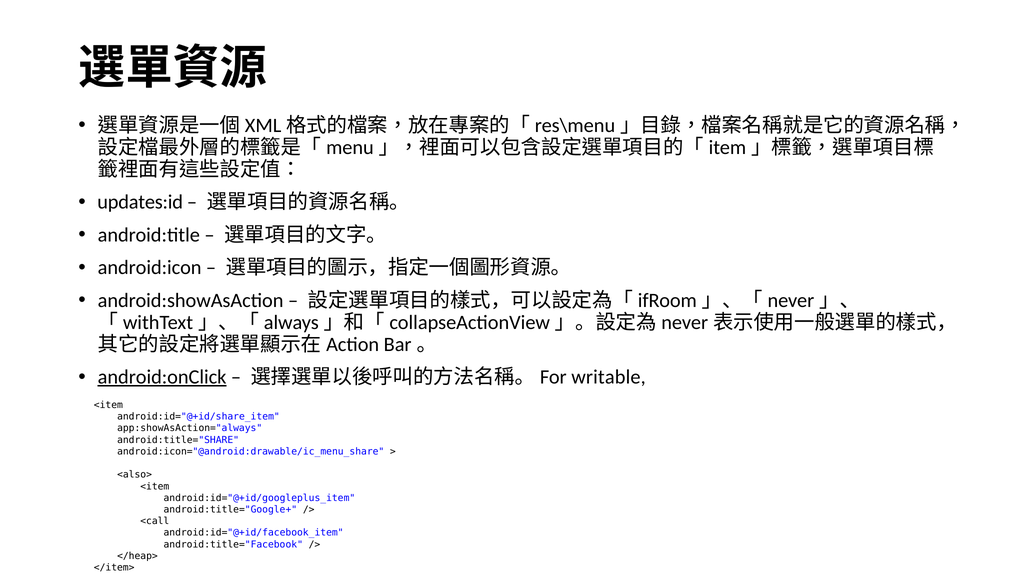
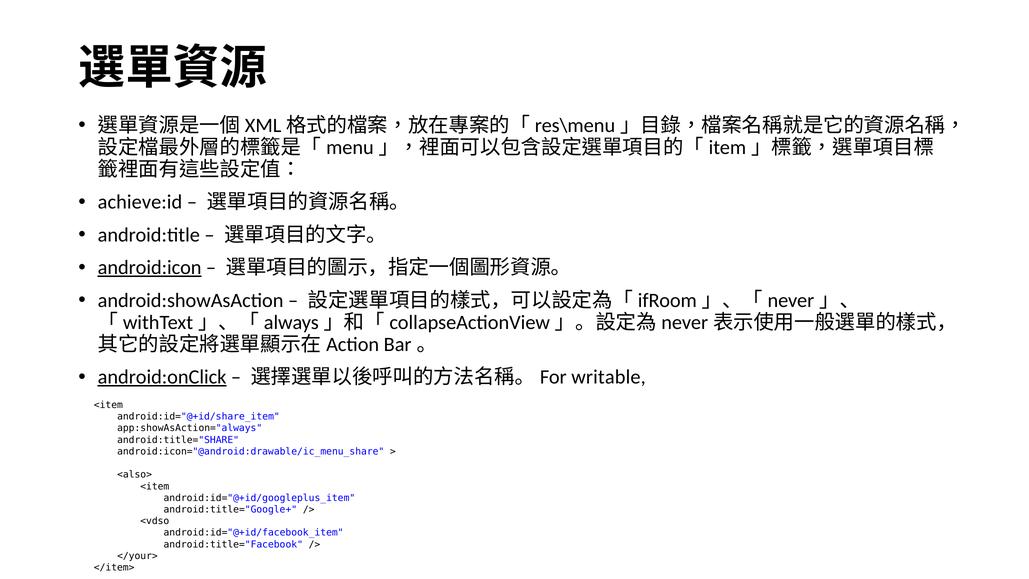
updates:id: updates:id -> achieve:id
android:icon underline: none -> present
<call: <call -> <vdso
</heap>: </heap> -> </your>
